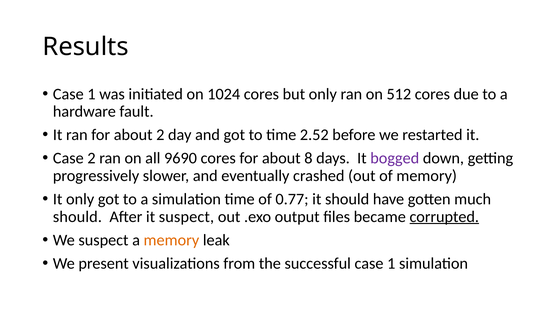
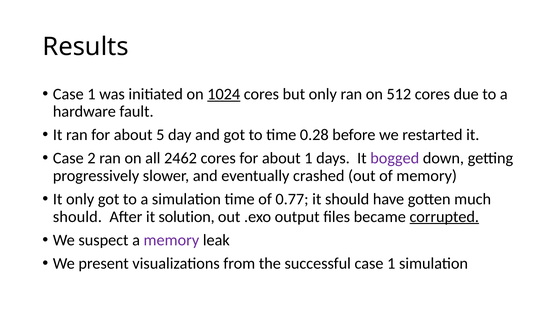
1024 underline: none -> present
about 2: 2 -> 5
2.52: 2.52 -> 0.28
9690: 9690 -> 2462
about 8: 8 -> 1
it suspect: suspect -> solution
memory at (171, 240) colour: orange -> purple
